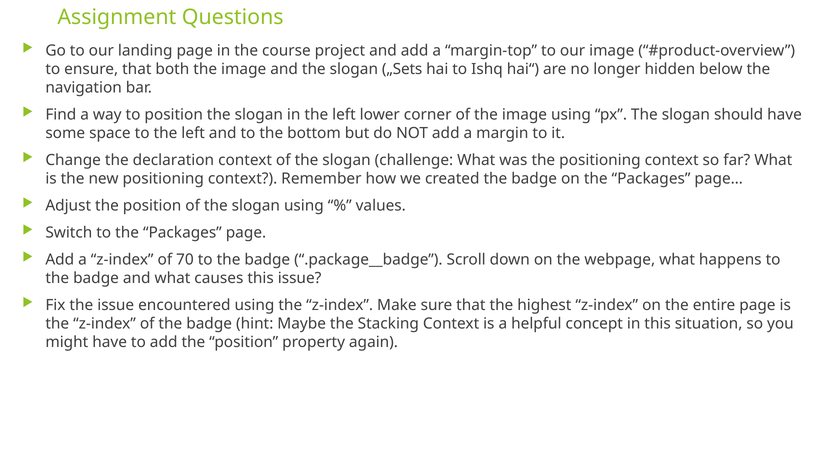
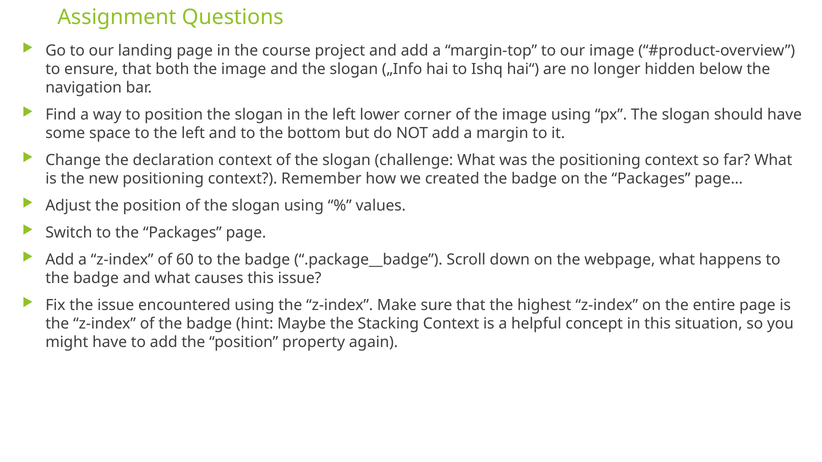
„Sets: „Sets -> „Info
70: 70 -> 60
